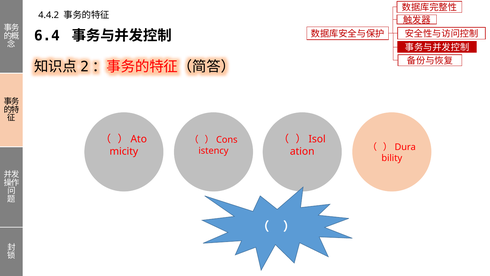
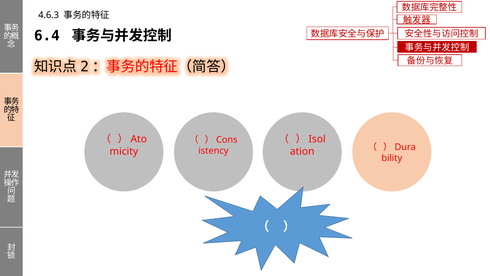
4.4.2: 4.4.2 -> 4.6.3
